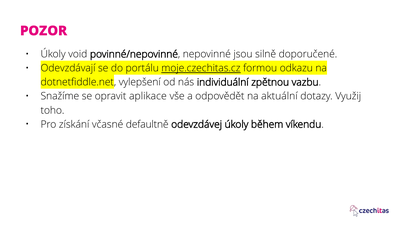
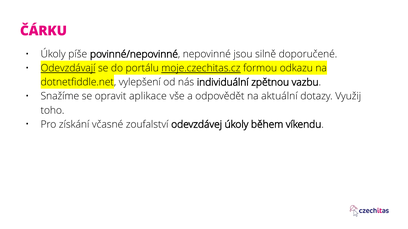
POZOR: POZOR -> ČÁRKU
void: void -> píše
Odevzdávají underline: none -> present
defaultně: defaultně -> zoufalství
